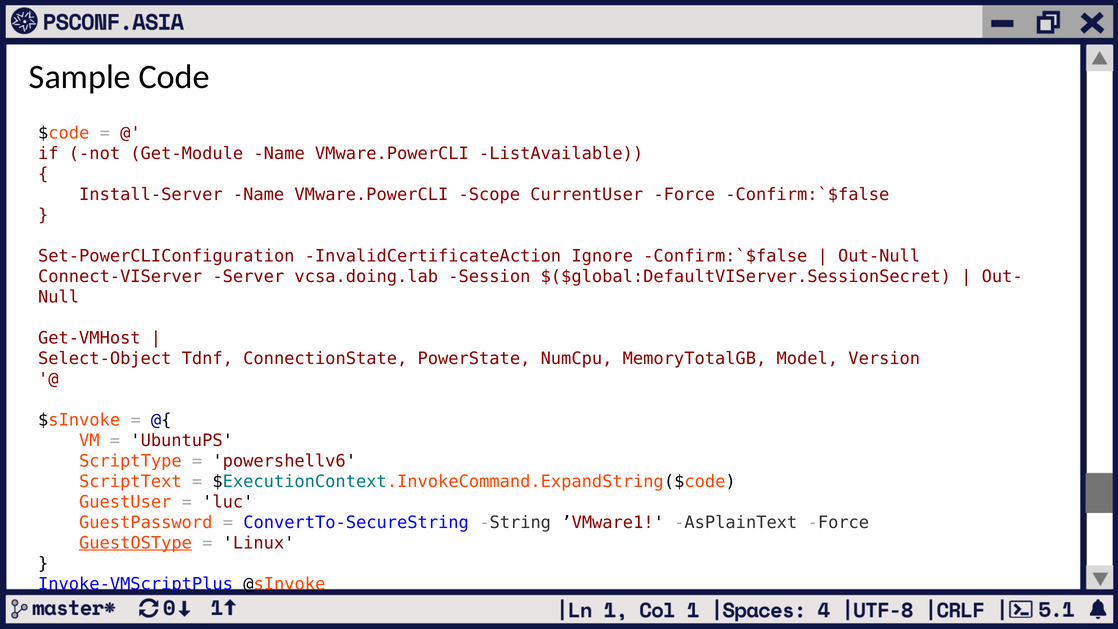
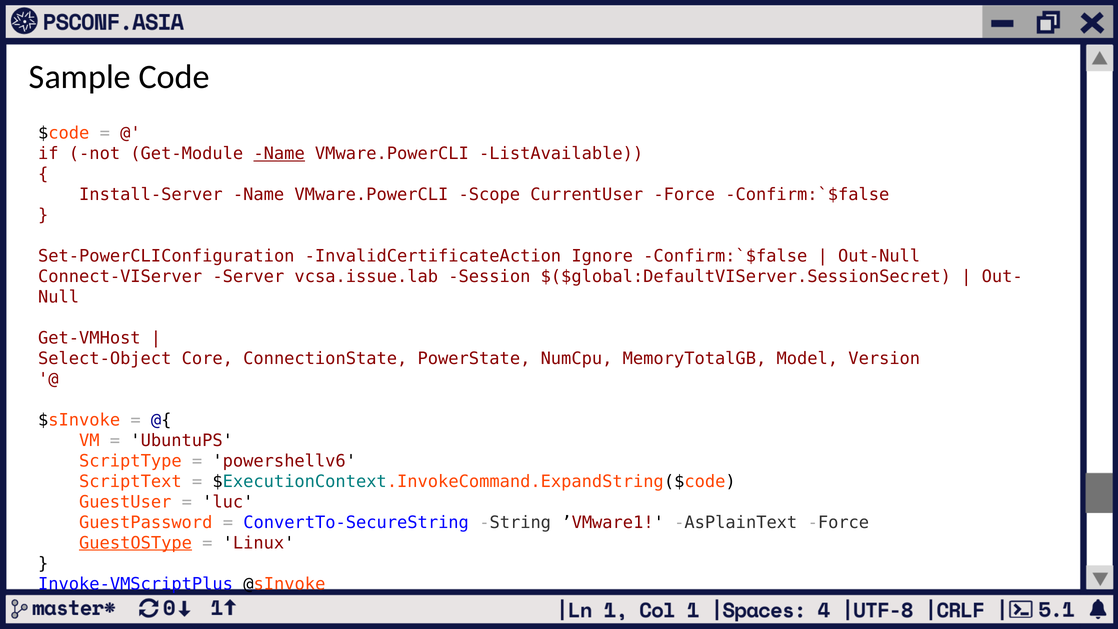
Name at (279, 153) underline: none -> present
vcsa.doing.lab: vcsa.doing.lab -> vcsa.issue.lab
Tdnf: Tdnf -> Core
